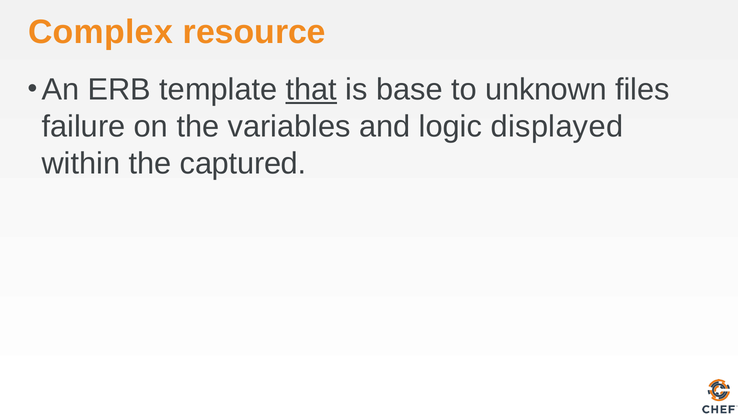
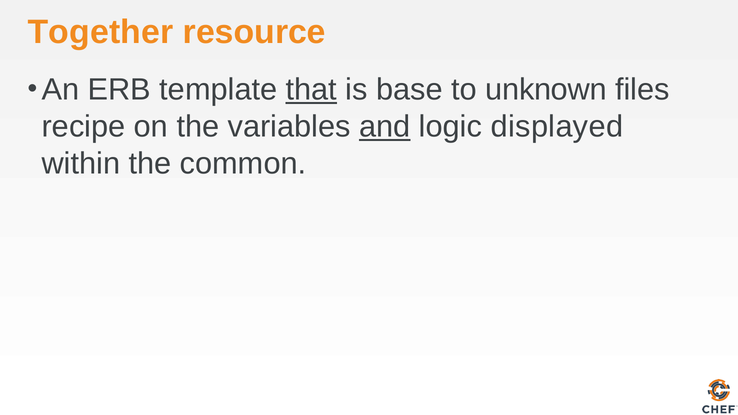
Complex: Complex -> Together
failure: failure -> recipe
and underline: none -> present
captured: captured -> common
